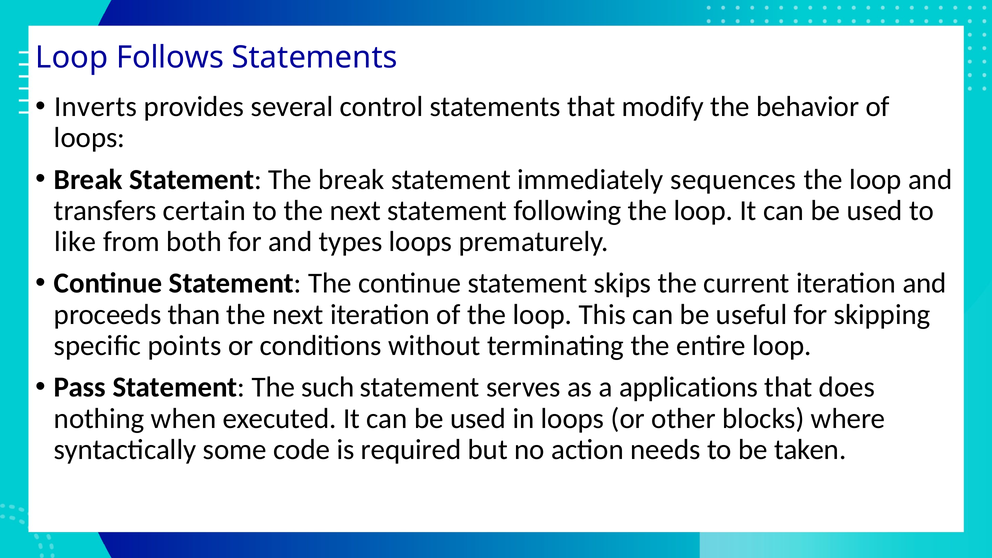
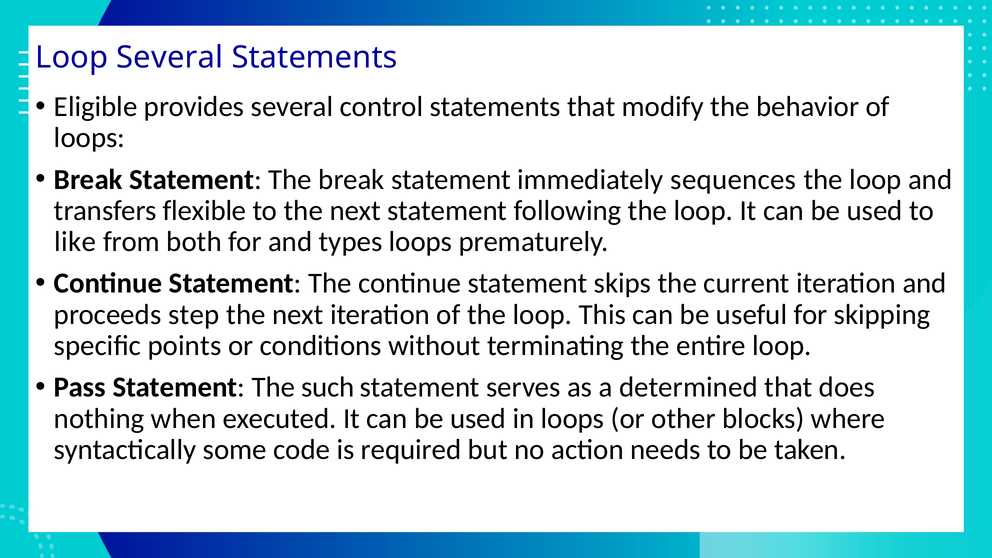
Loop Follows: Follows -> Several
Inverts: Inverts -> Eligible
certain: certain -> flexible
than: than -> step
applications: applications -> determined
